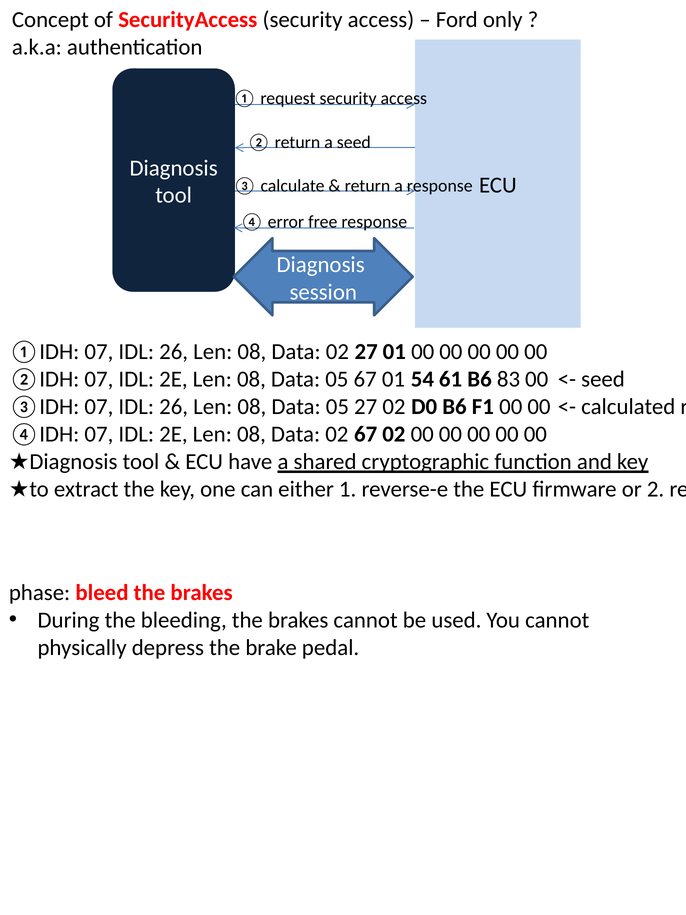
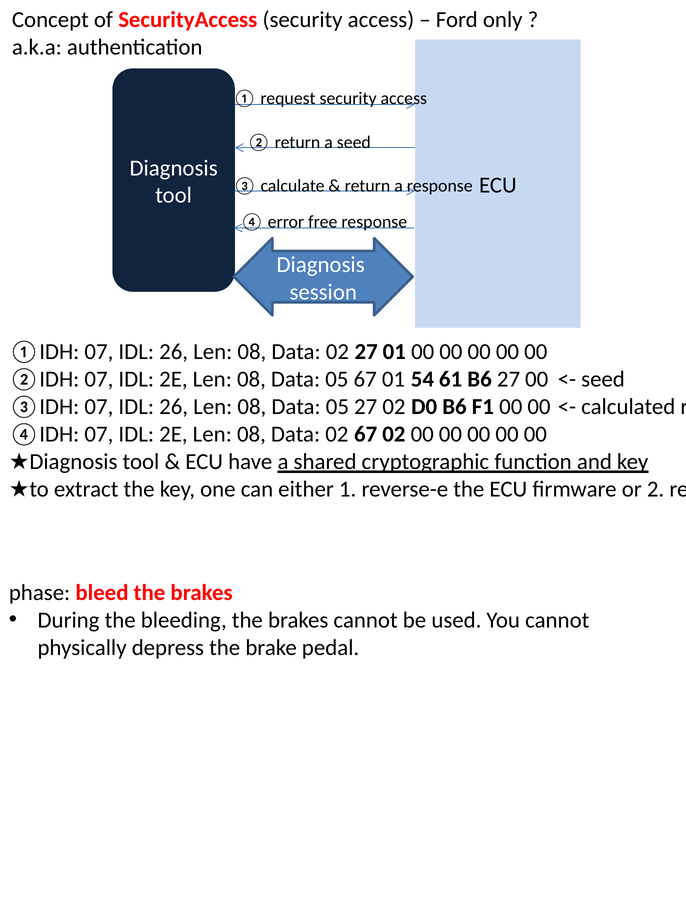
B6 83: 83 -> 27
